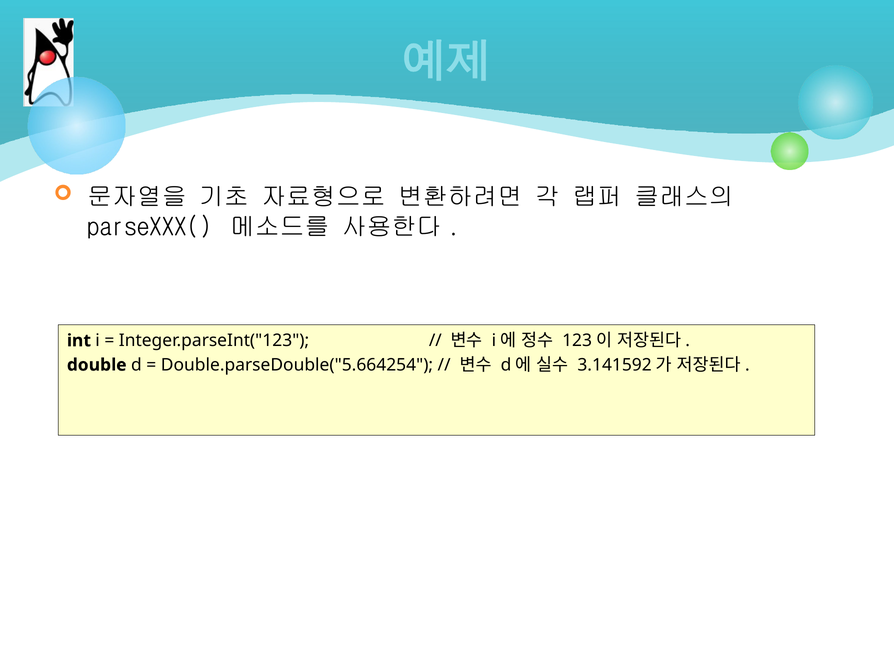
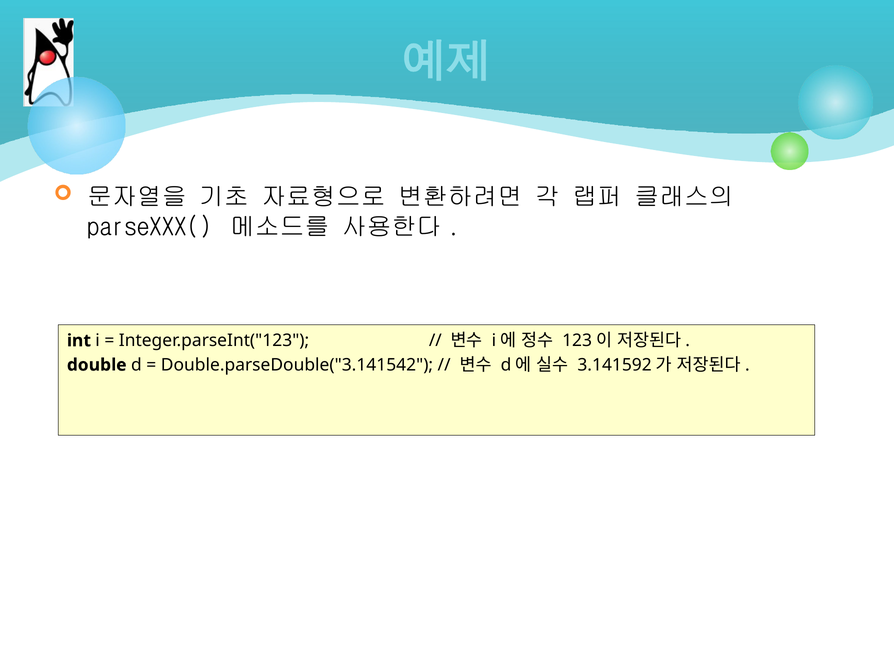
Double.parseDouble("5.664254: Double.parseDouble("5.664254 -> Double.parseDouble("3.141542
